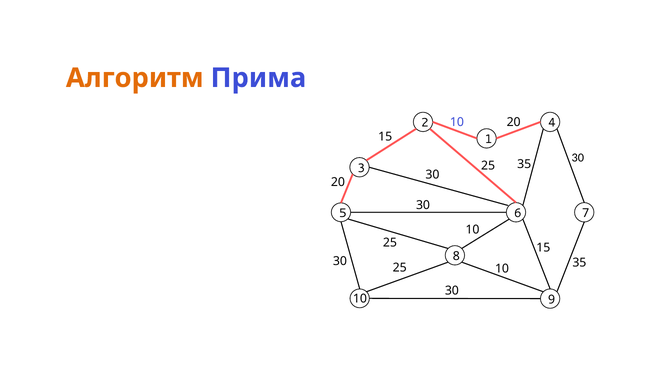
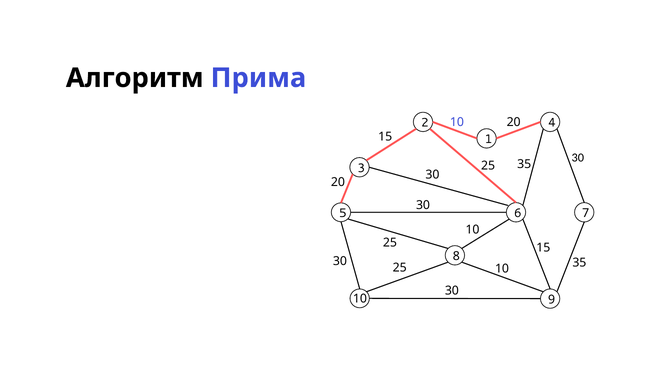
Алгоритм colour: orange -> black
